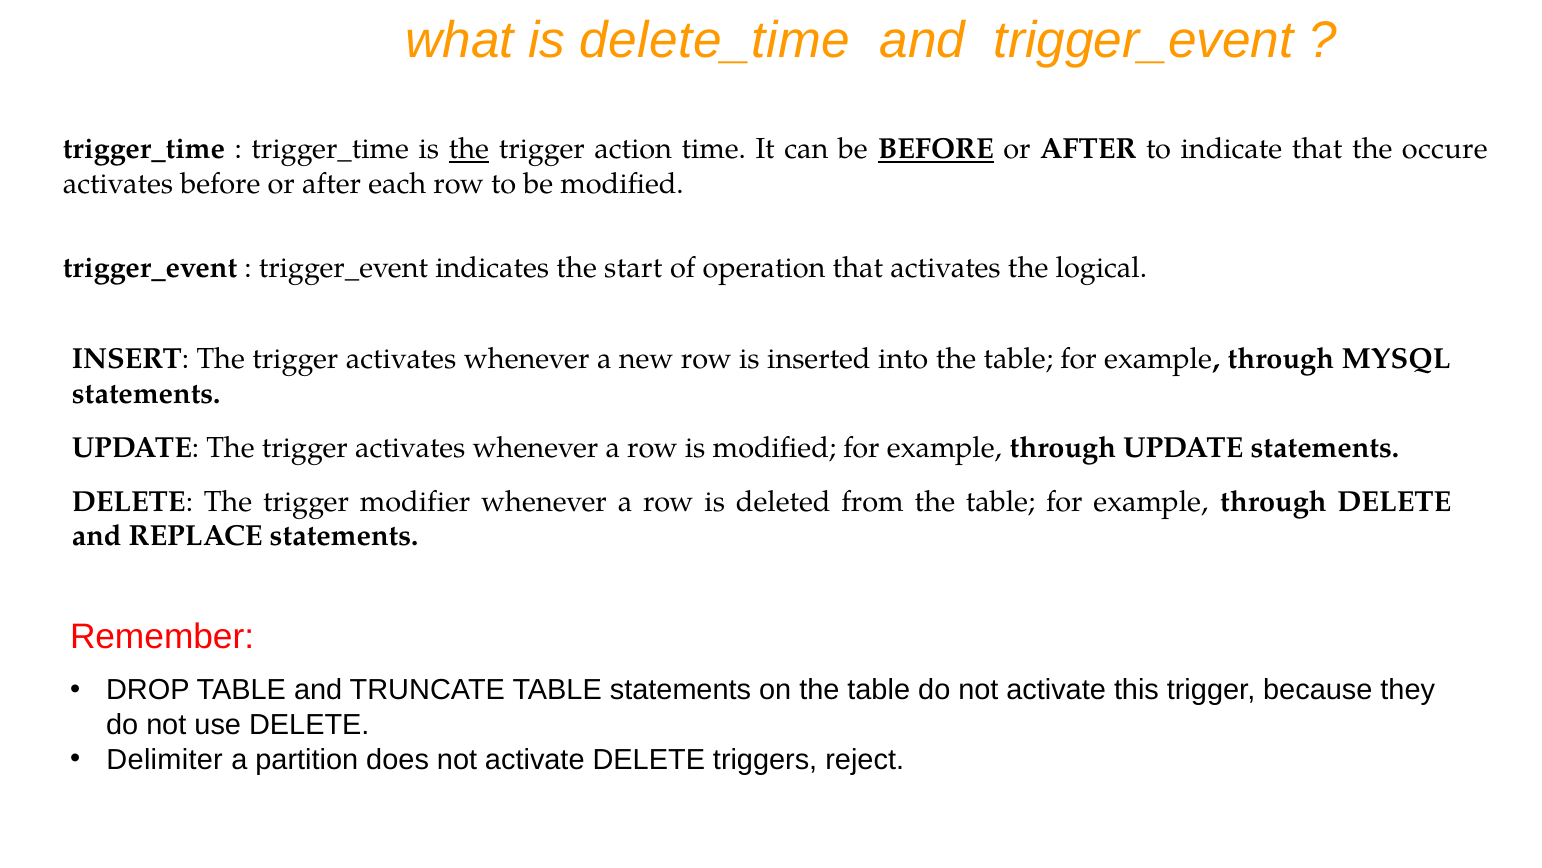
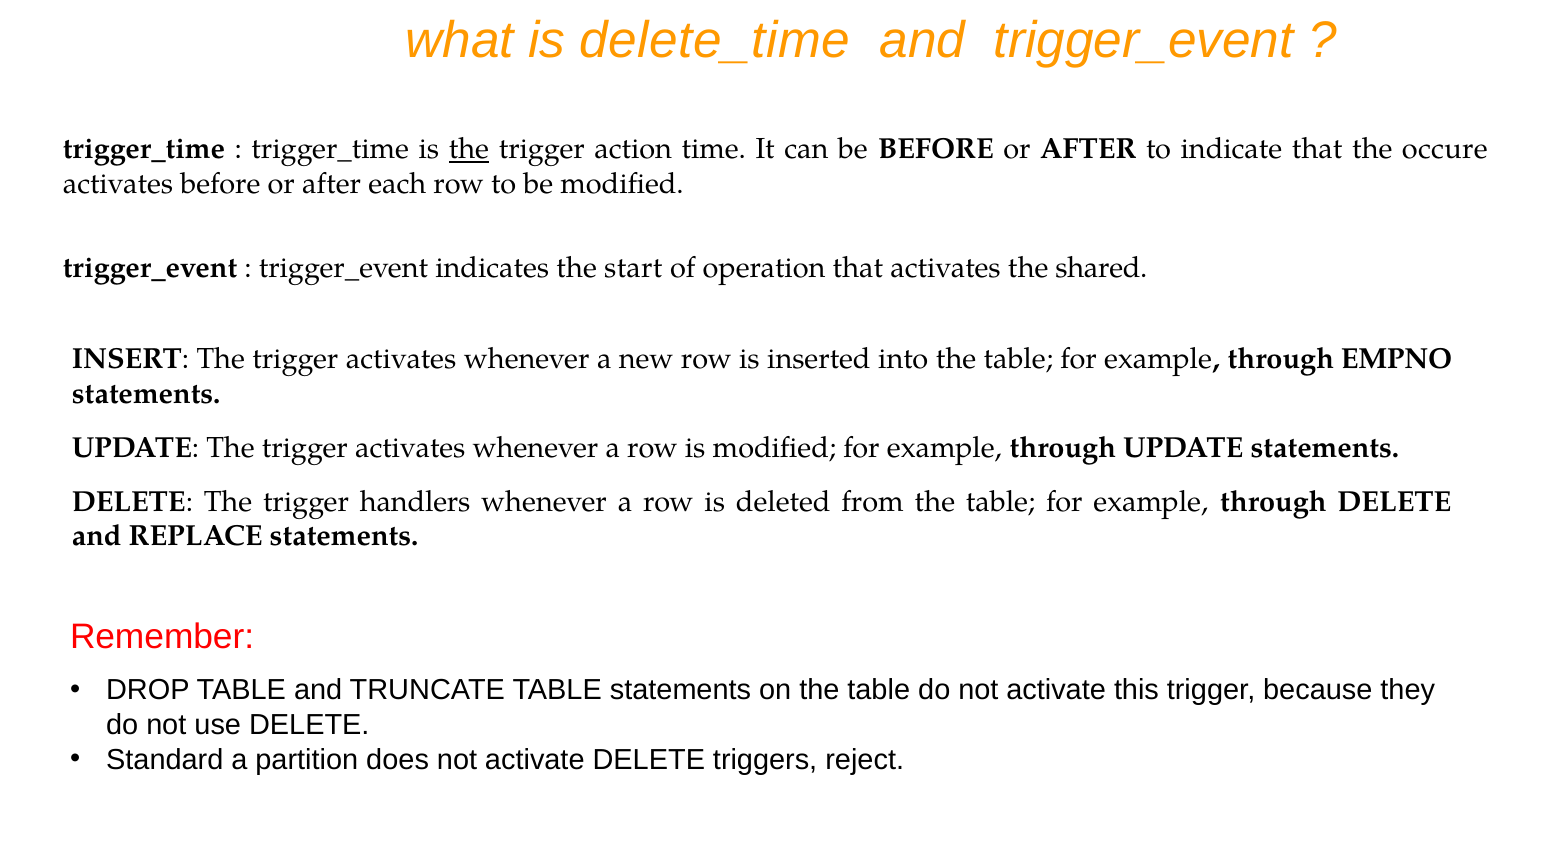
BEFORE at (936, 149) underline: present -> none
logical: logical -> shared
MYSQL: MYSQL -> EMPNO
modifier: modifier -> handlers
Delimiter: Delimiter -> Standard
